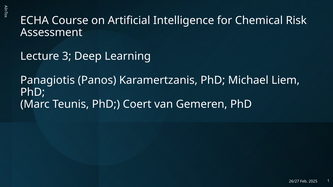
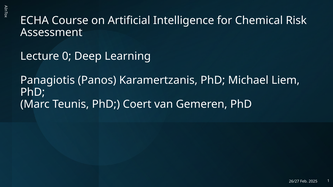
3: 3 -> 0
